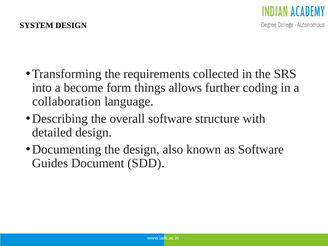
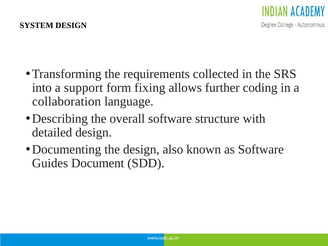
become: become -> support
things: things -> fixing
